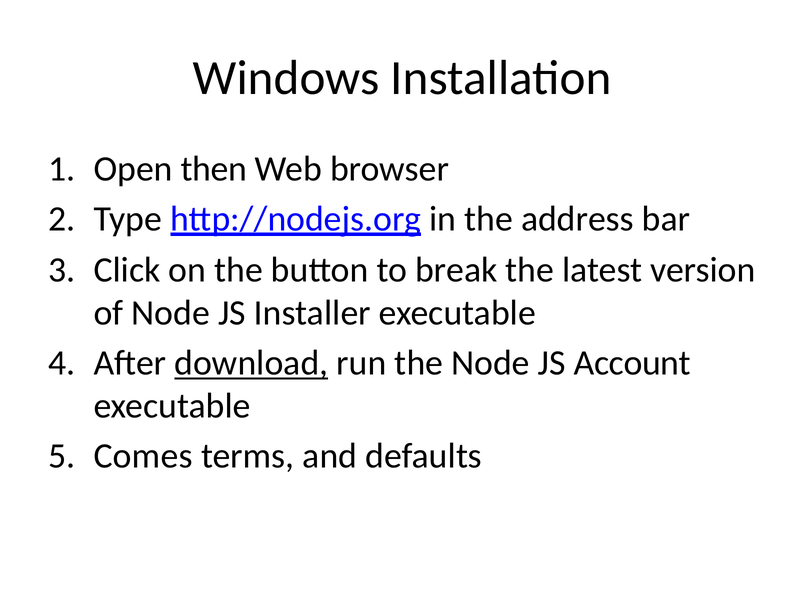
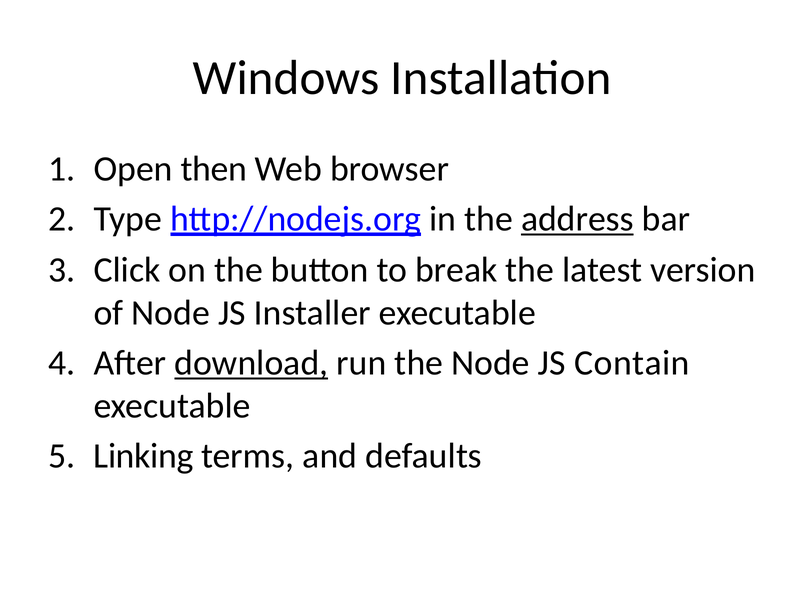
address underline: none -> present
Account: Account -> Contain
Comes: Comes -> Linking
